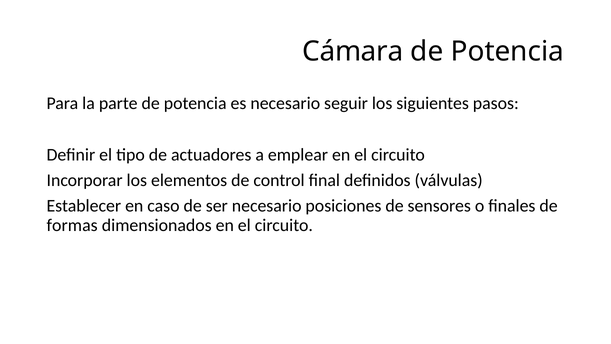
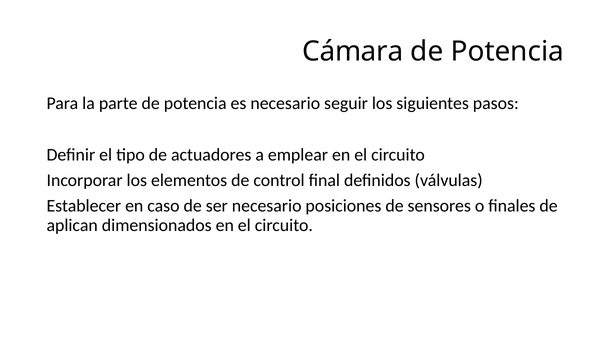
formas: formas -> aplican
